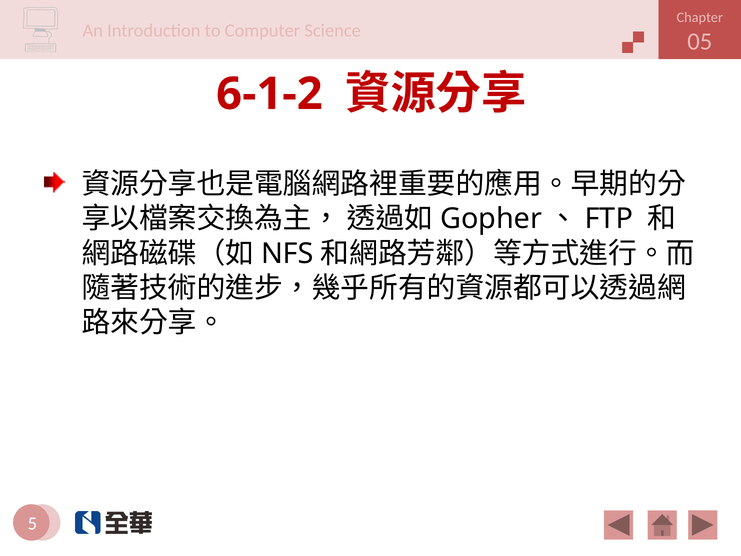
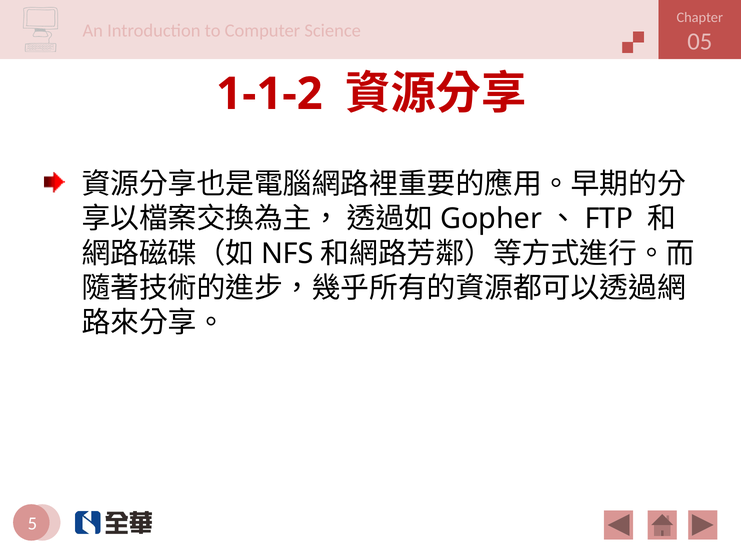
6-1-2: 6-1-2 -> 1-1-2
